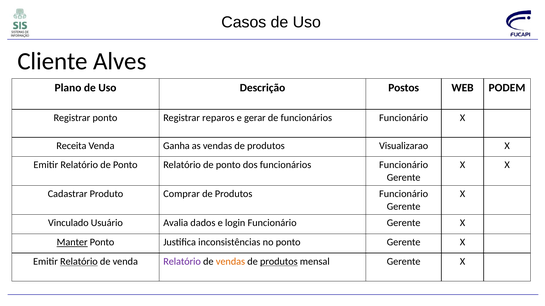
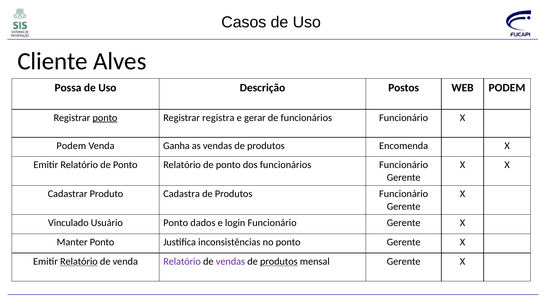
Plano: Plano -> Possa
ponto at (105, 118) underline: none -> present
reparos: reparos -> registra
Receita at (71, 146): Receita -> Podem
Visualizarao: Visualizarao -> Encomenda
Comprar: Comprar -> Cadastra
Usuário Avalia: Avalia -> Ponto
Manter underline: present -> none
vendas at (230, 262) colour: orange -> purple
